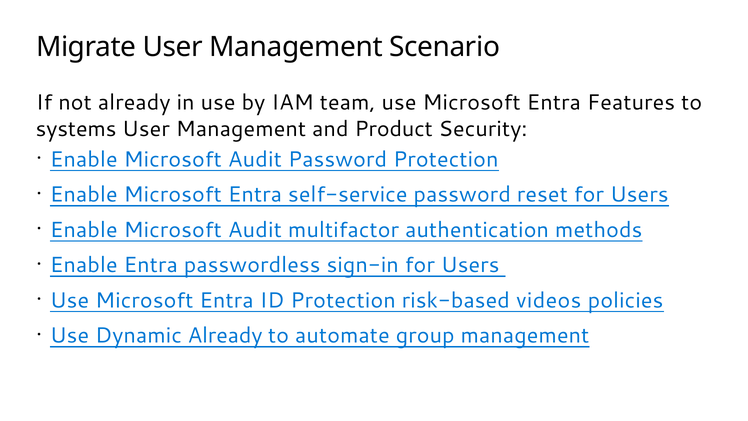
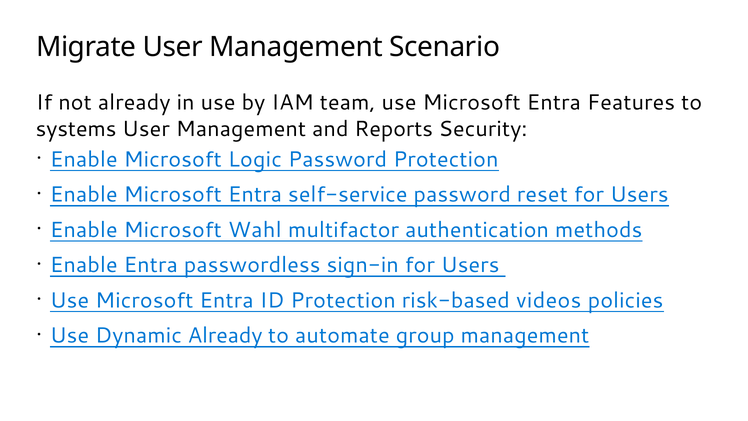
Product: Product -> Reports
Audit at (255, 159): Audit -> Logic
Audit at (255, 230): Audit -> Wahl
